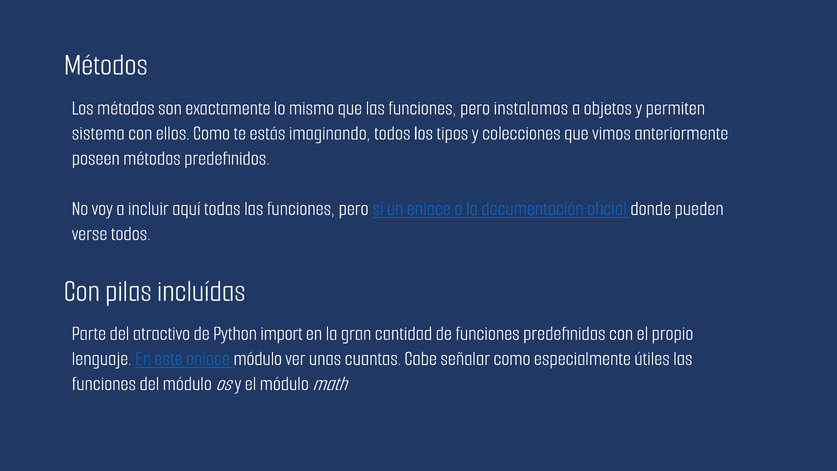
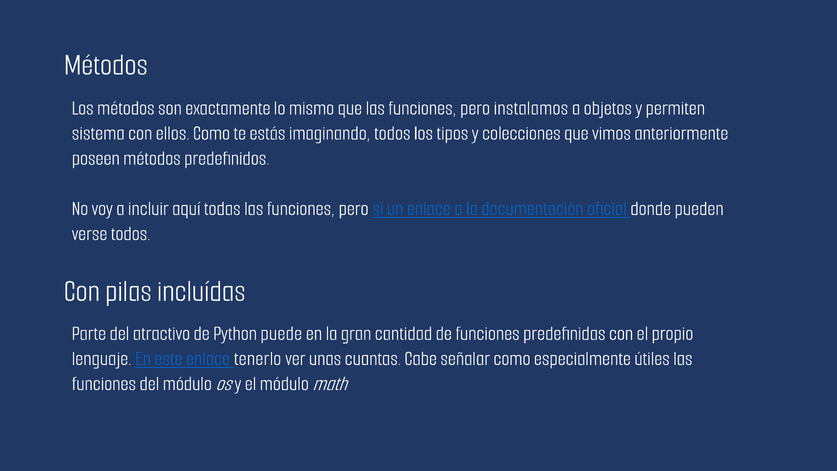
import: import -> puede
enlace módulo: módulo -> tenerlo
